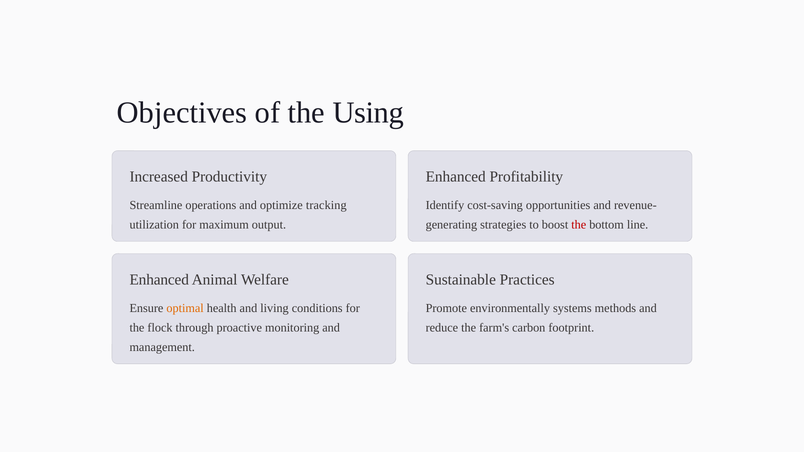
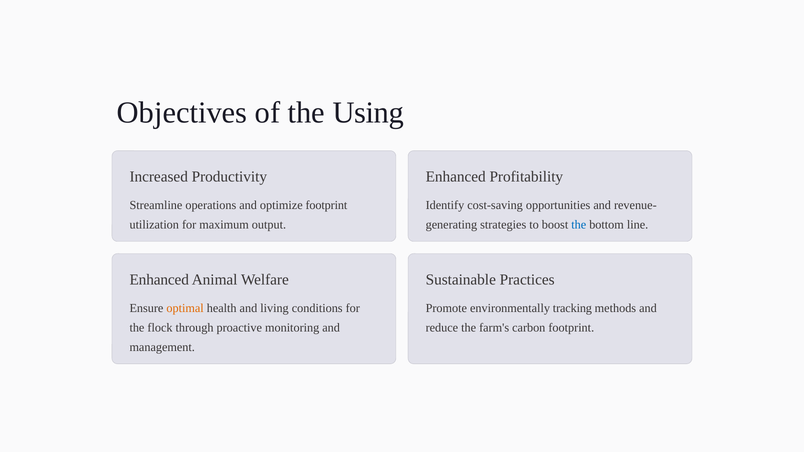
optimize tracking: tracking -> footprint
the at (579, 225) colour: red -> blue
systems: systems -> tracking
